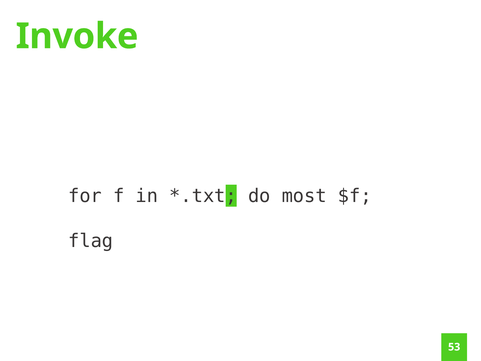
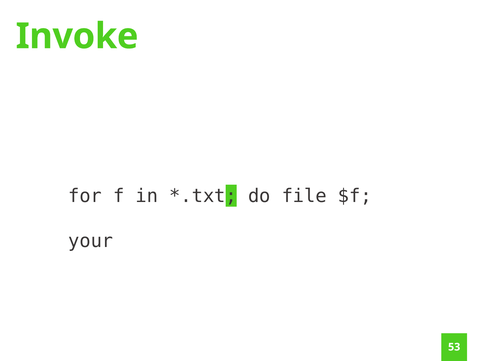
most: most -> file
flag: flag -> your
